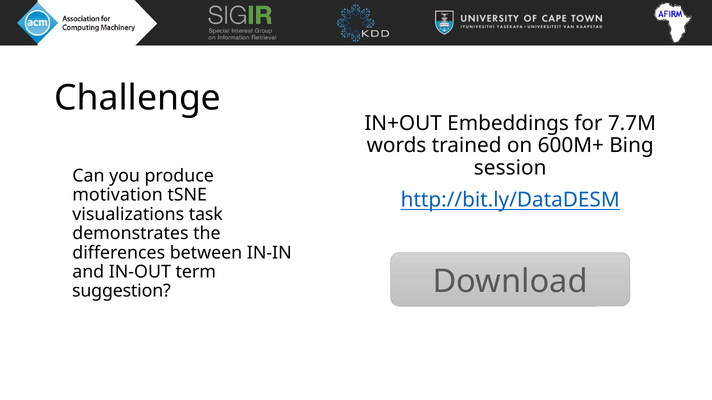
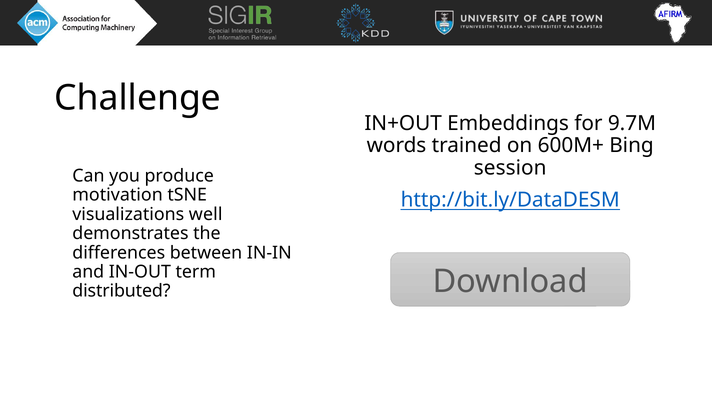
7.7M: 7.7M -> 9.7M
task: task -> well
suggestion: suggestion -> distributed
